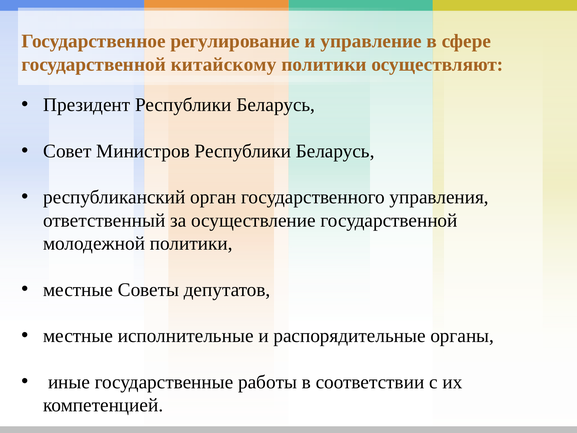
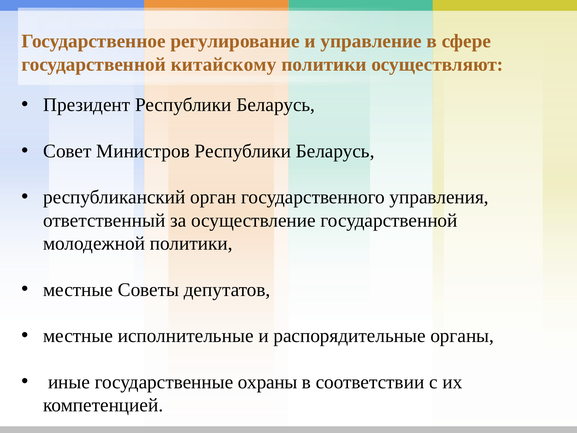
работы: работы -> охраны
